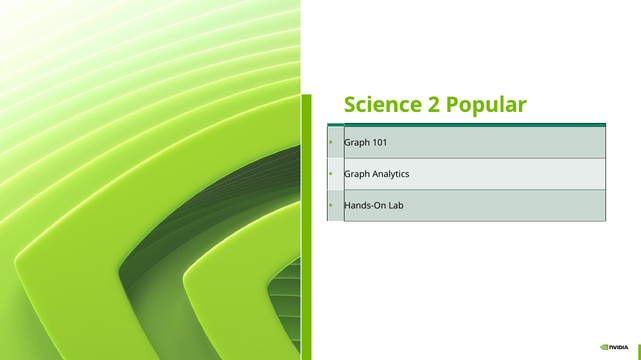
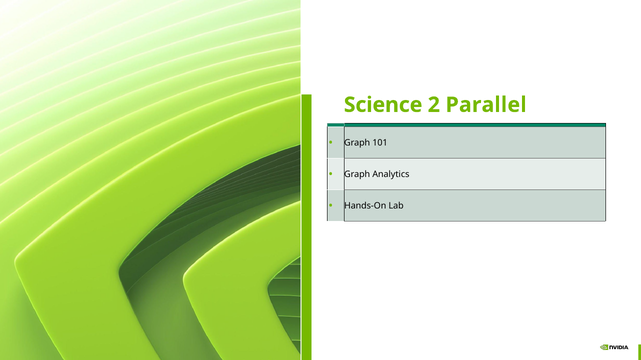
Popular: Popular -> Parallel
